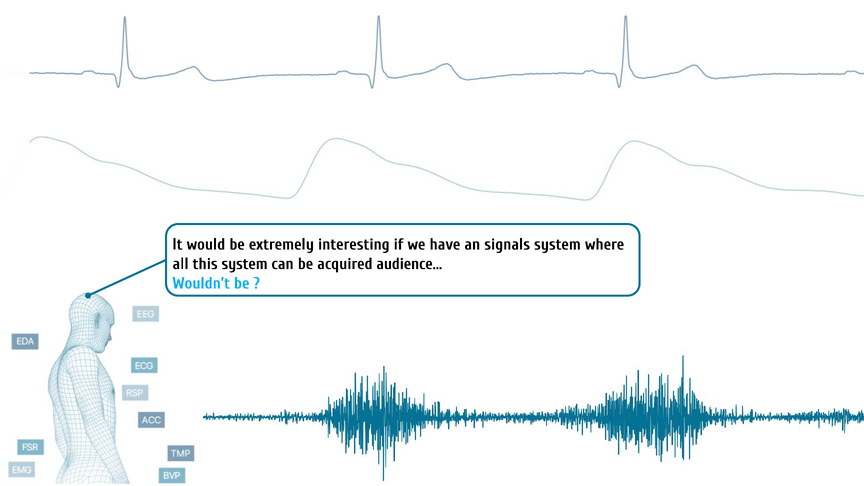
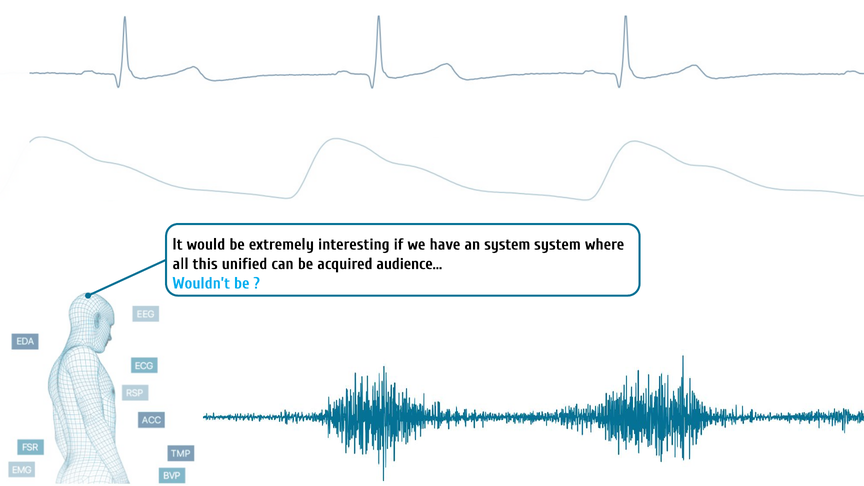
an signals: signals -> system
this system: system -> unified
